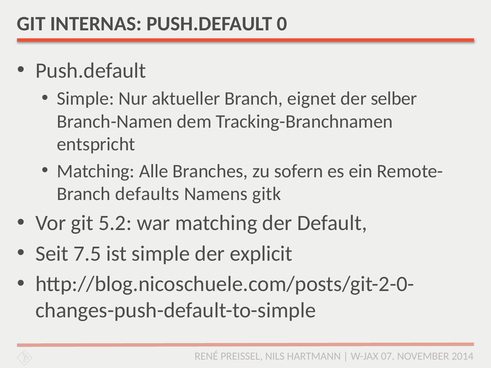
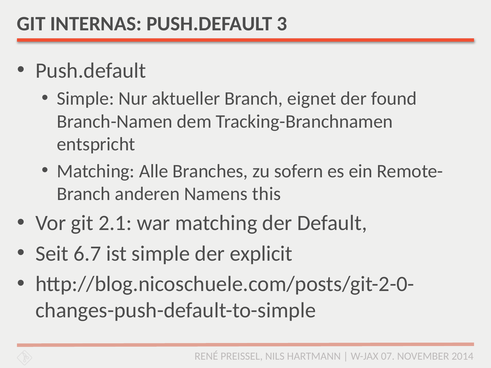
0: 0 -> 3
selber: selber -> found
defaults: defaults -> anderen
gitk: gitk -> this
5.2: 5.2 -> 2.1
7.5: 7.5 -> 6.7
